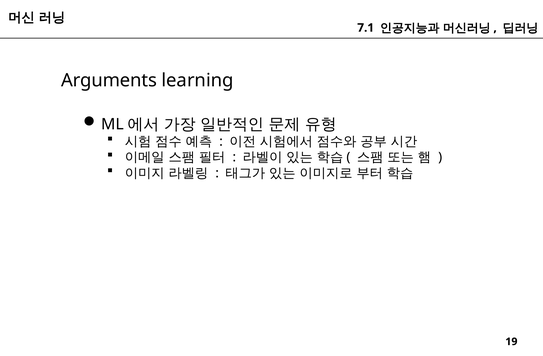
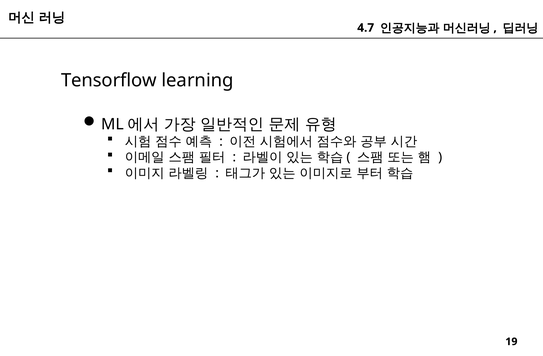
7.1: 7.1 -> 4.7
Arguments: Arguments -> Tensorflow
